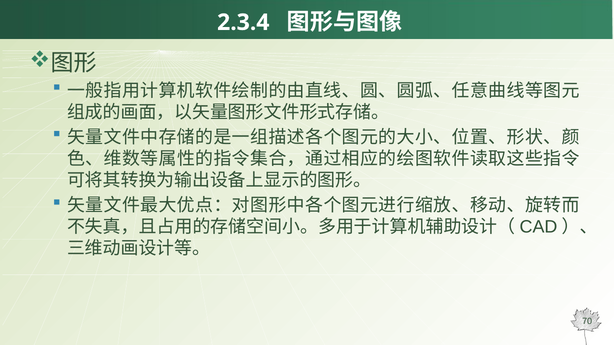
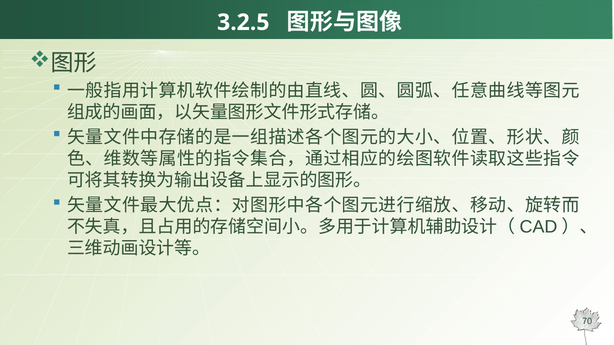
2.3.4: 2.3.4 -> 3.2.5
